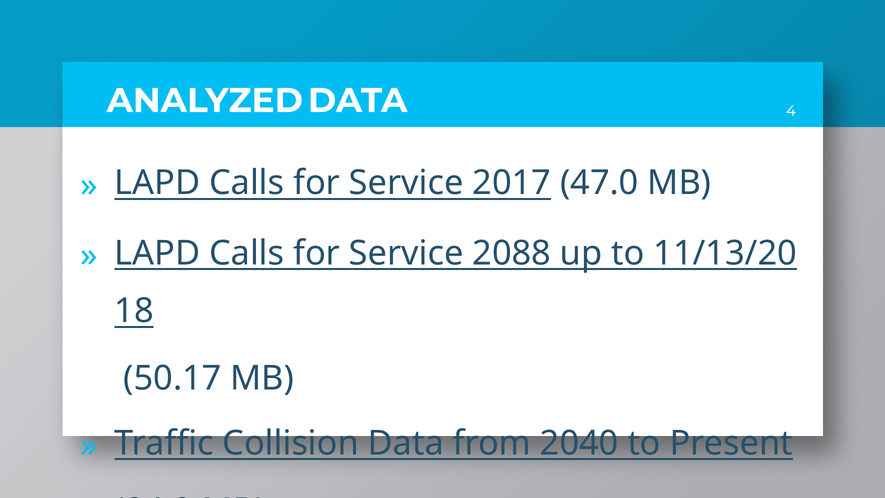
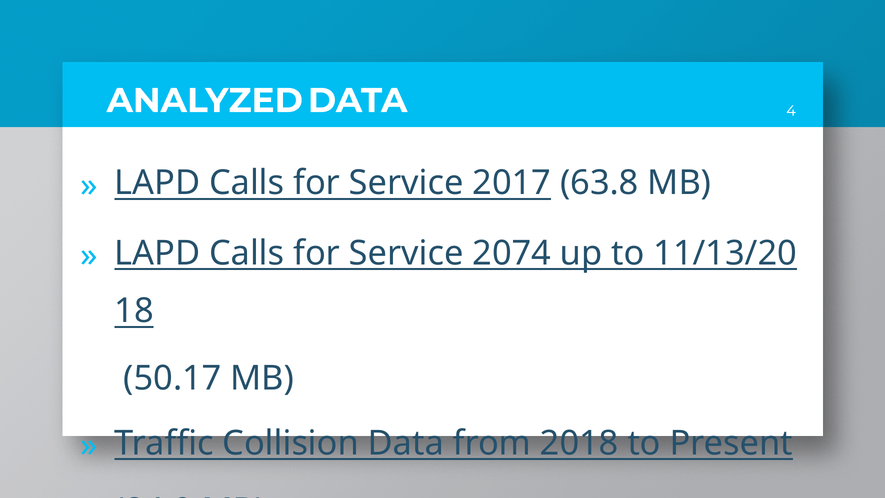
47.0: 47.0 -> 63.8
2088: 2088 -> 2074
2040: 2040 -> 2018
